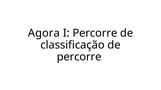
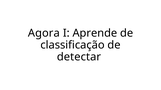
I Percorre: Percorre -> Aprende
percorre at (79, 57): percorre -> detectar
